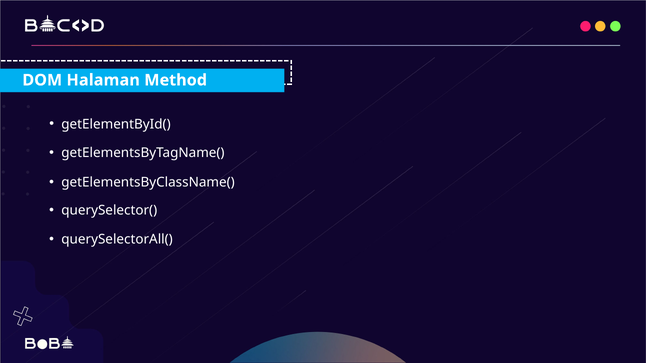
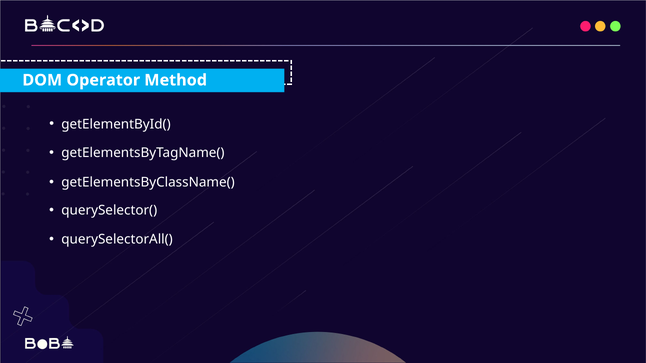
Halaman: Halaman -> Operator
